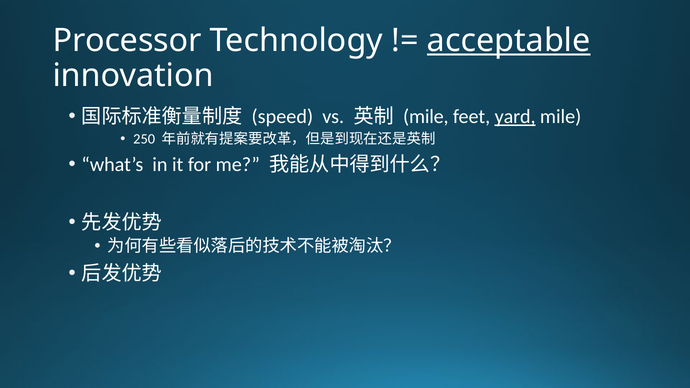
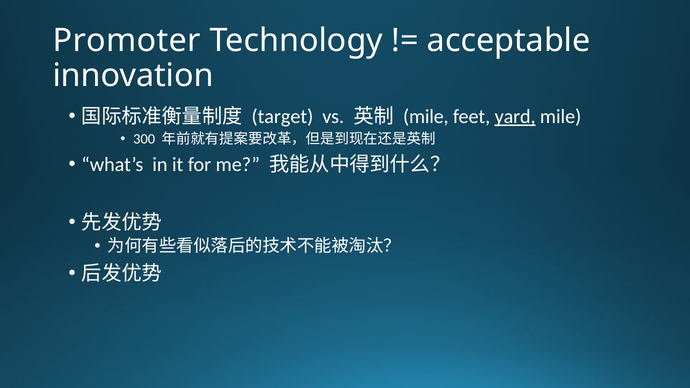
Processor: Processor -> Promoter
acceptable underline: present -> none
speed: speed -> target
250: 250 -> 300
